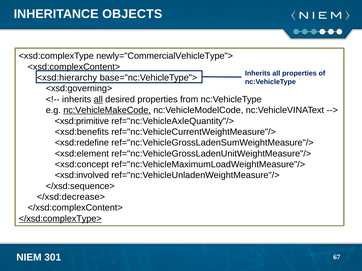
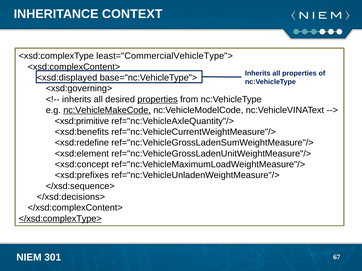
OBJECTS: OBJECTS -> CONTEXT
newly="CommercialVehicleType">: newly="CommercialVehicleType"> -> least="CommercialVehicleType">
<xsd:hierarchy: <xsd:hierarchy -> <xsd:displayed
all at (98, 100) underline: present -> none
properties at (158, 100) underline: none -> present
<xsd:involved: <xsd:involved -> <xsd:prefixes
</xsd:decrease>: </xsd:decrease> -> </xsd:decisions>
